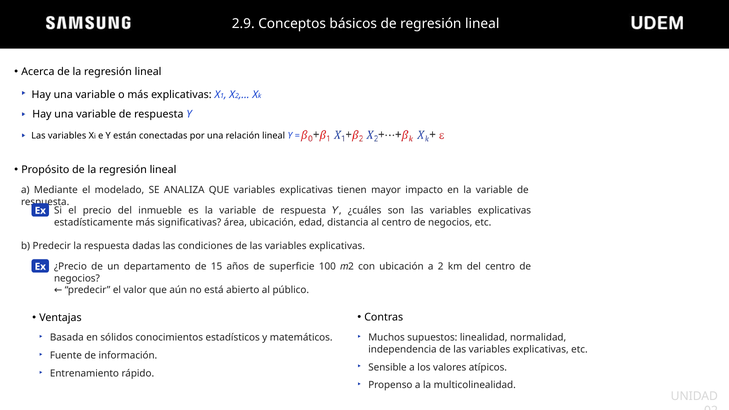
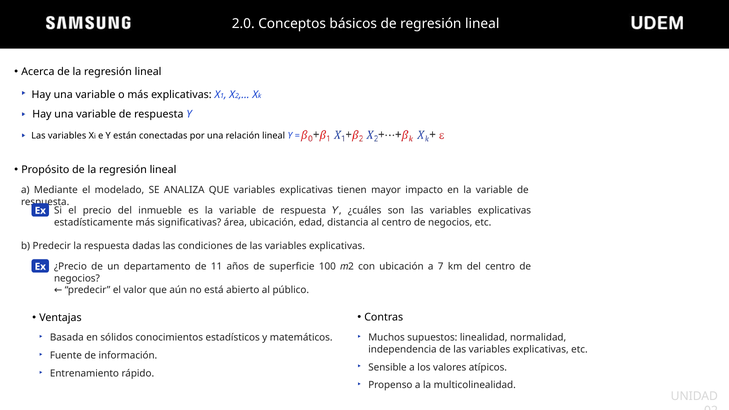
2.9: 2.9 -> 2.0
15: 15 -> 11
a 2: 2 -> 7
